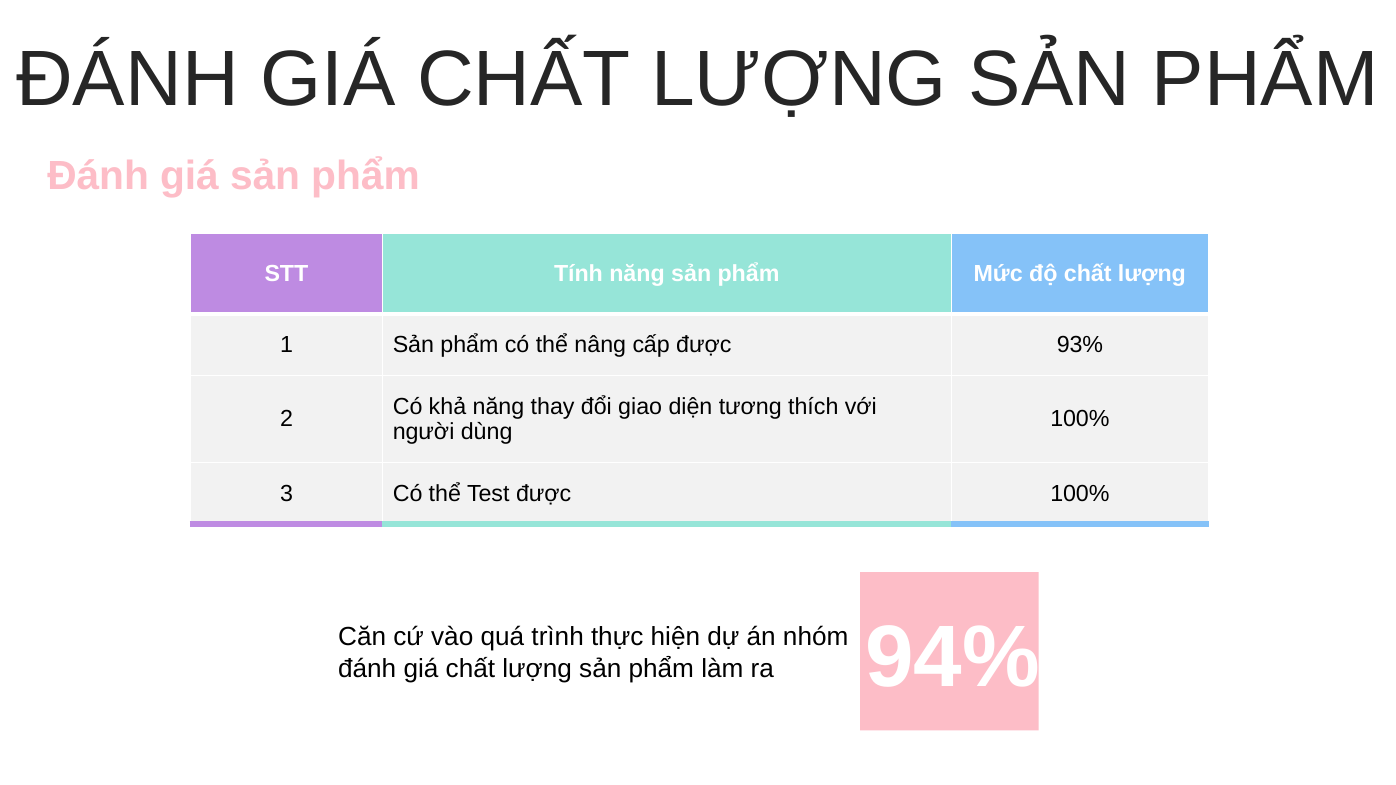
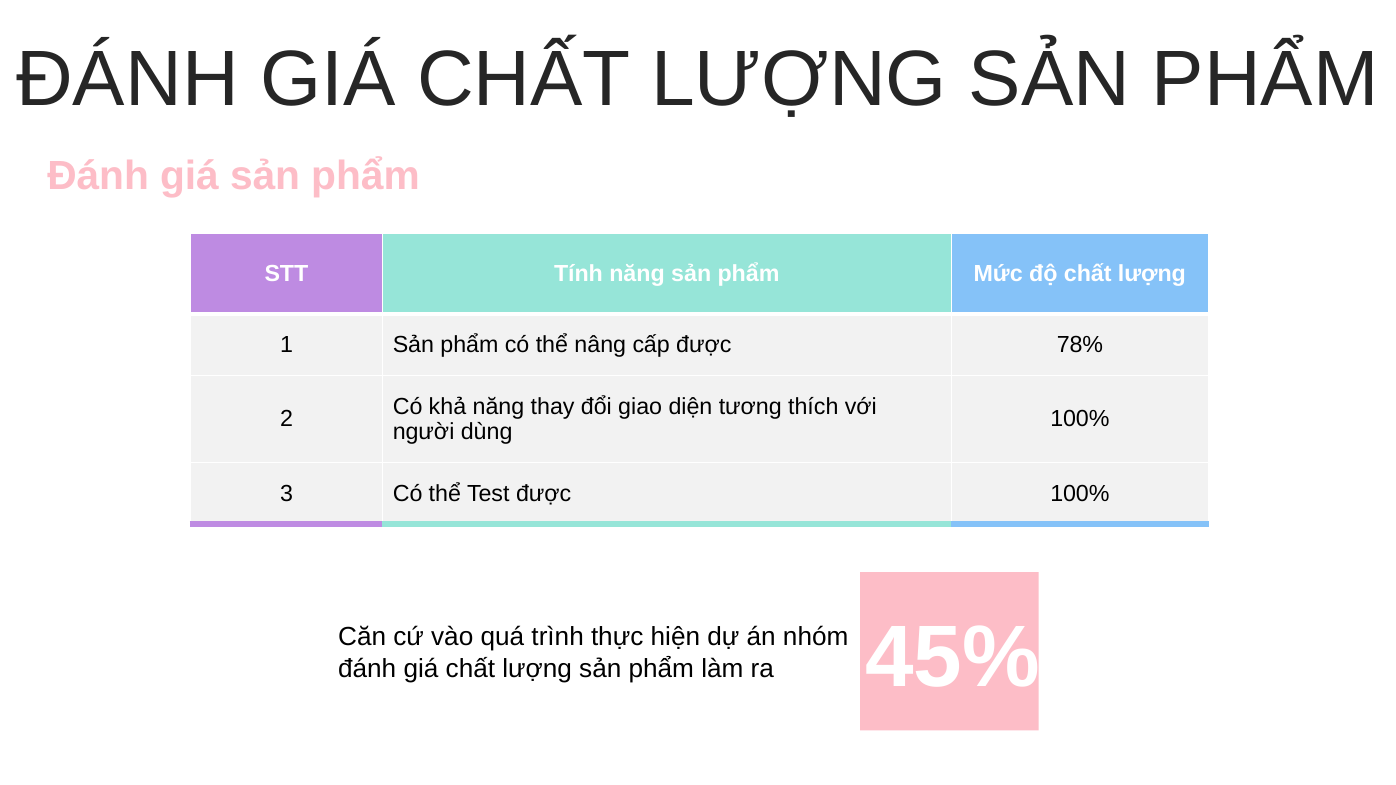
93%: 93% -> 78%
94%: 94% -> 45%
